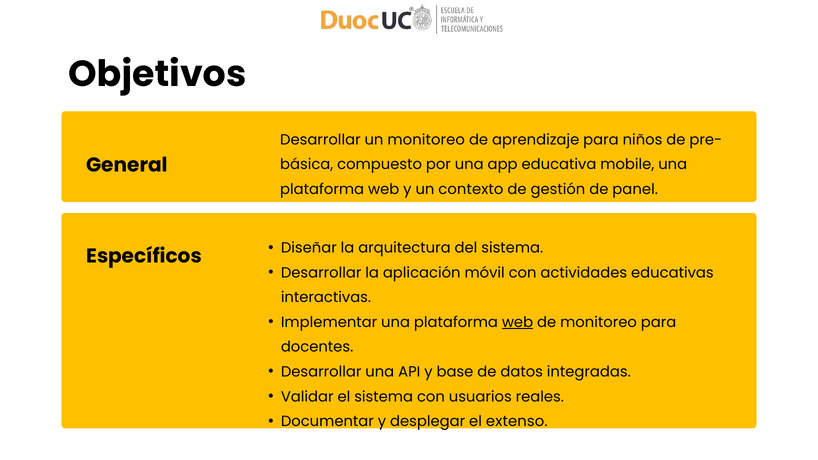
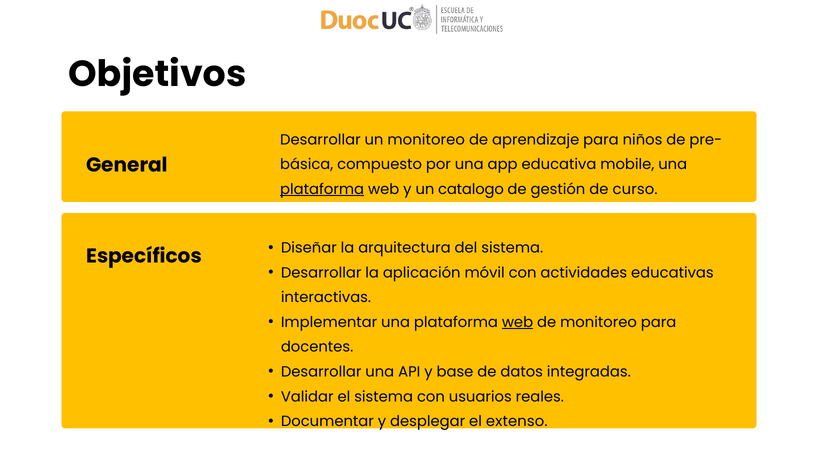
plataforma at (322, 189) underline: none -> present
contexto: contexto -> catalogo
panel: panel -> curso
